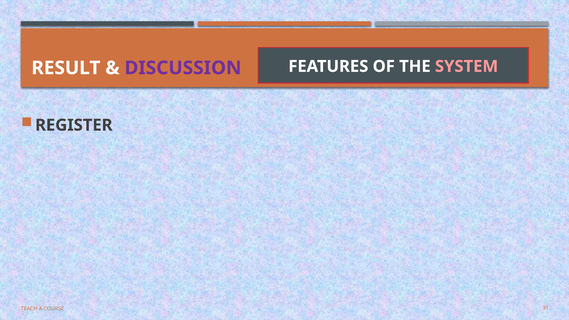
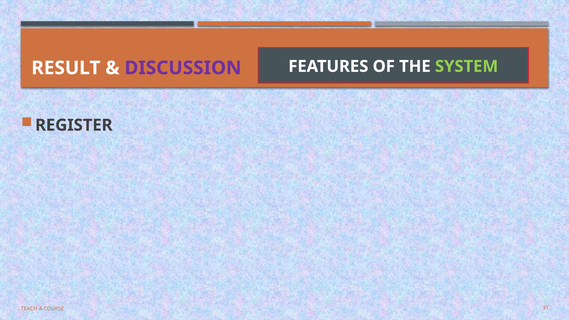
SYSTEM colour: pink -> light green
